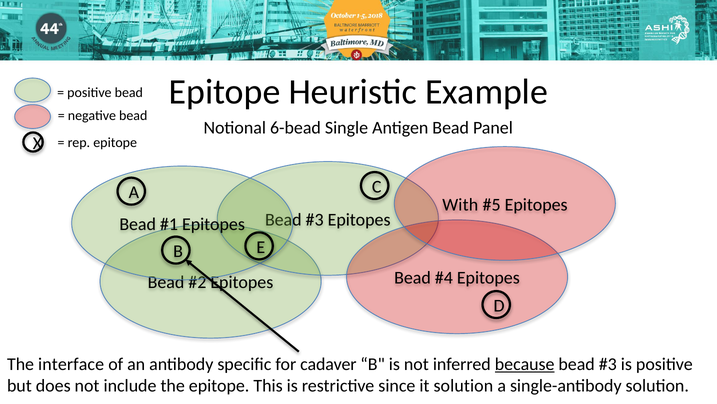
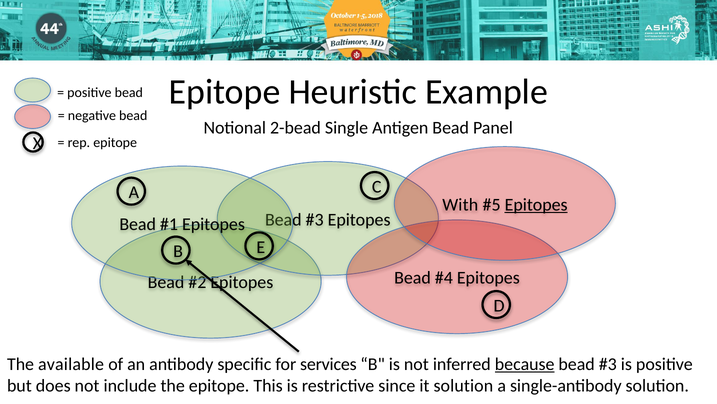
6-bead: 6-bead -> 2-bead
Epitopes at (536, 204) underline: none -> present
interface: interface -> available
cadaver: cadaver -> services
